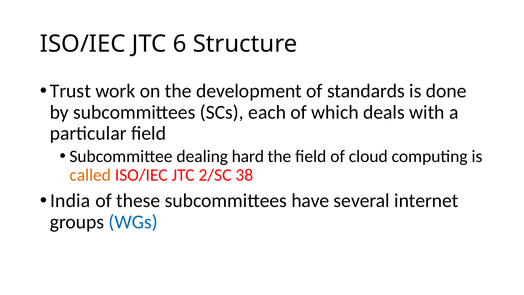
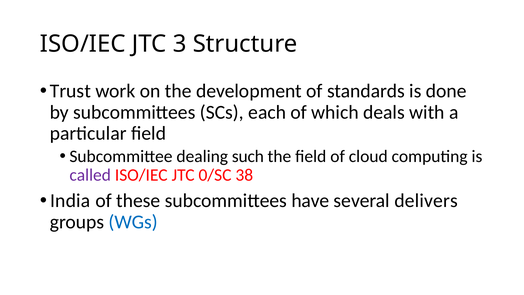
6: 6 -> 3
hard: hard -> such
called colour: orange -> purple
2/SC: 2/SC -> 0/SC
internet: internet -> delivers
